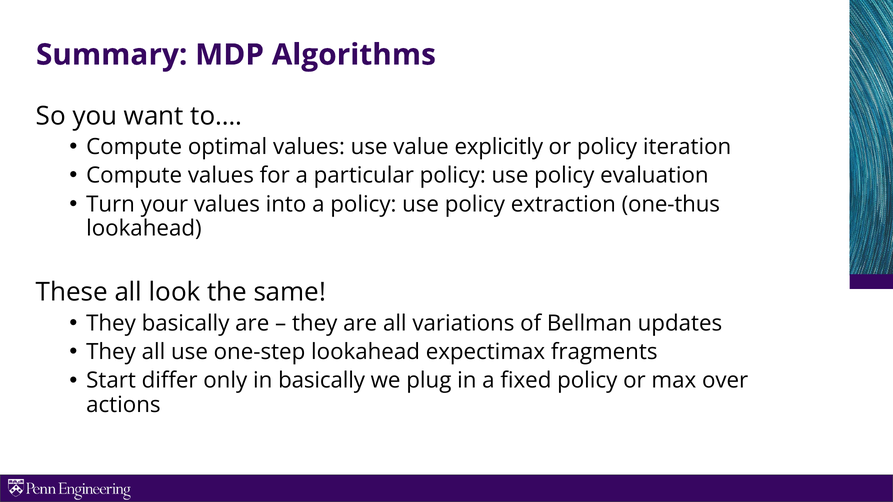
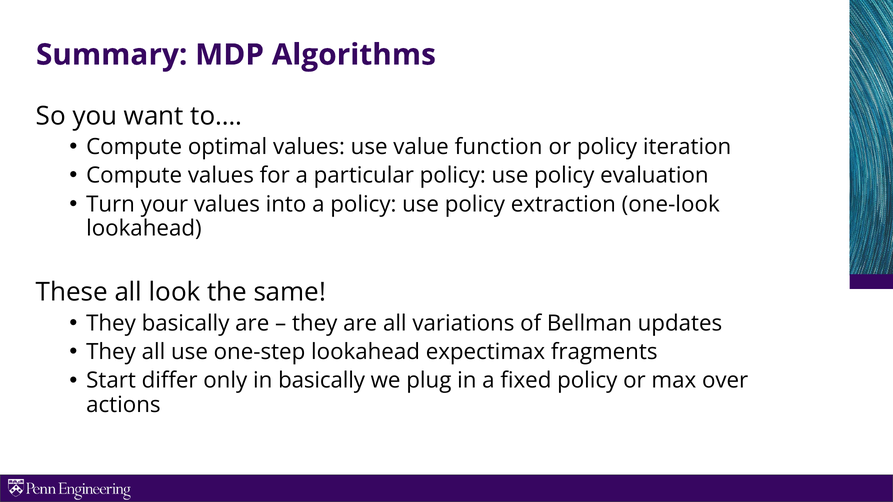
explicitly: explicitly -> function
one-thus: one-thus -> one-look
